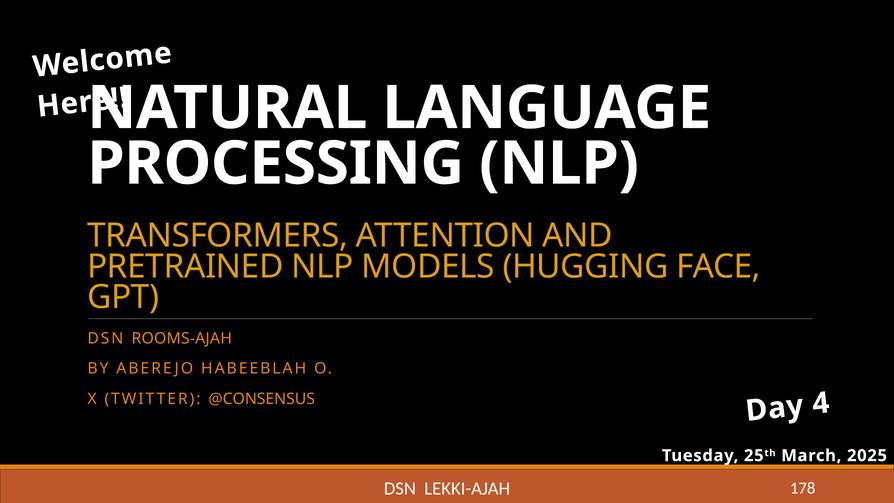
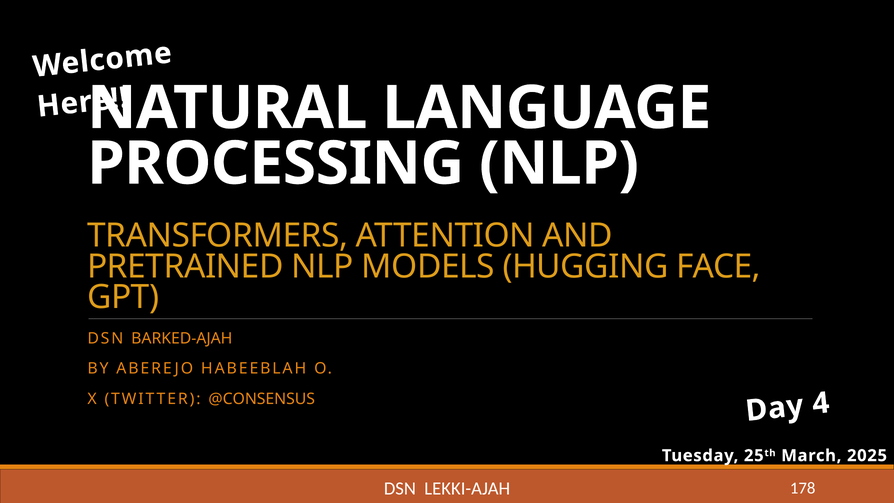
ROOMS-AJAH: ROOMS-AJAH -> BARKED-AJAH
